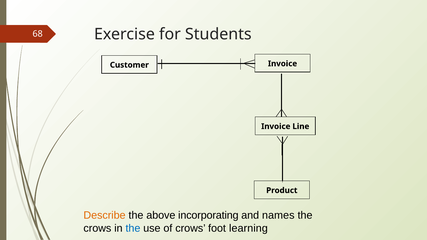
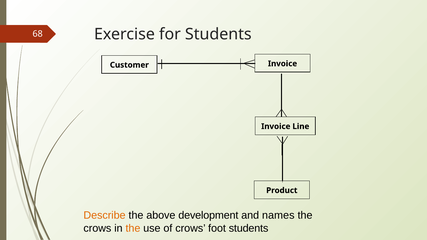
incorporating: incorporating -> development
the at (133, 228) colour: blue -> orange
foot learning: learning -> students
